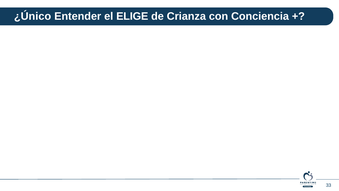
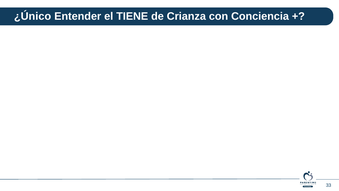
ELIGE: ELIGE -> TIENE
